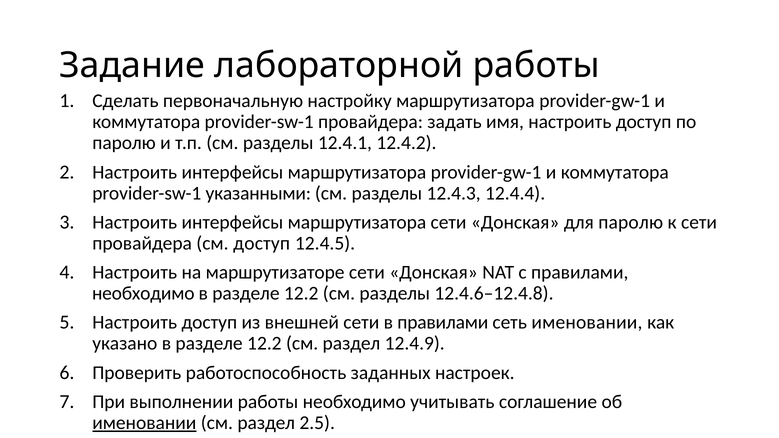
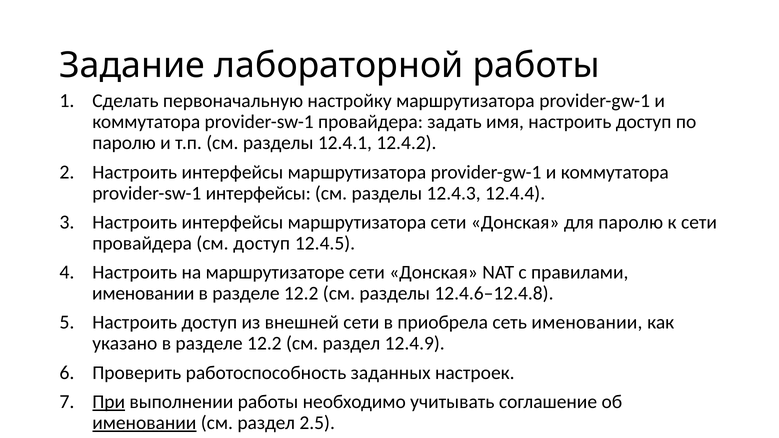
provider-sw-1 указанными: указанными -> интерфейсы
необходимо at (143, 294): необходимо -> именовании
в правилами: правилами -> приобрела
При underline: none -> present
